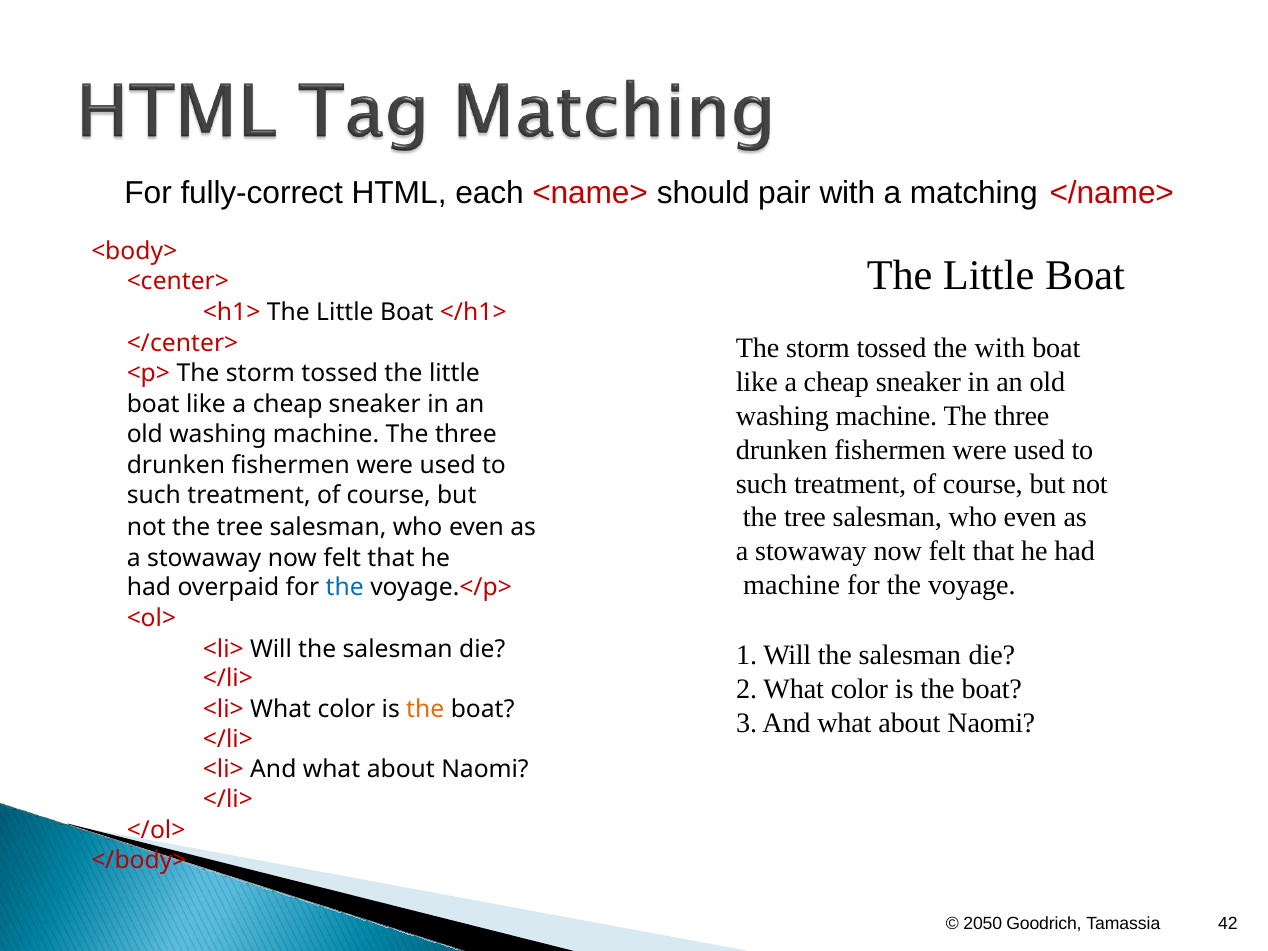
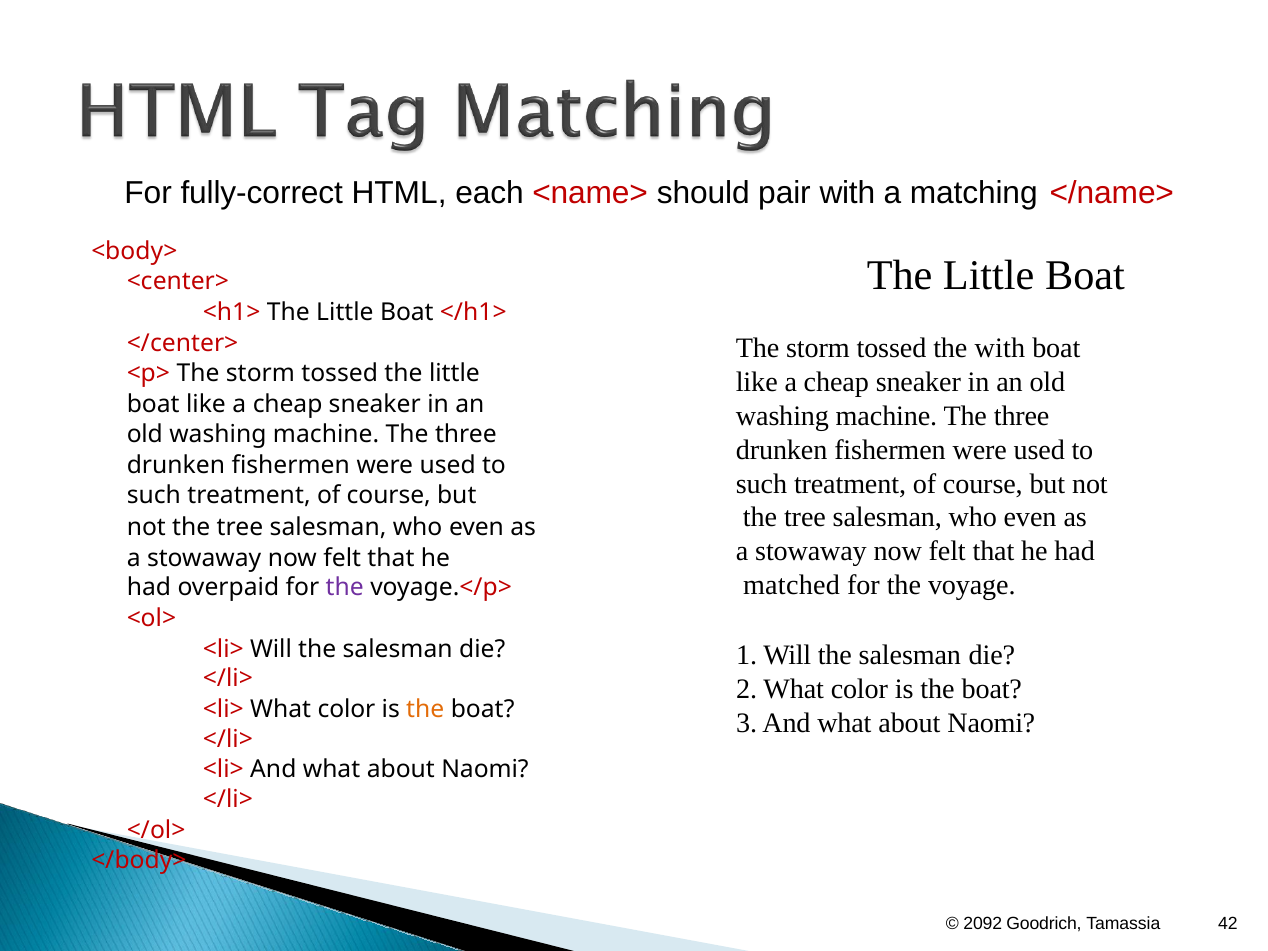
machine at (792, 585): machine -> matched
the at (345, 588) colour: blue -> purple
2050: 2050 -> 2092
